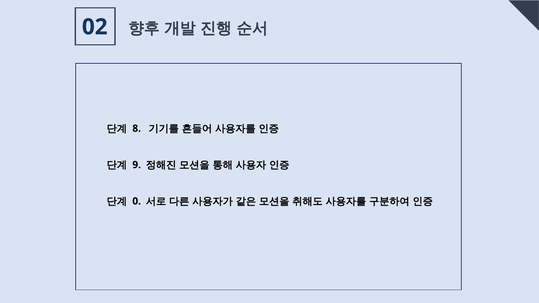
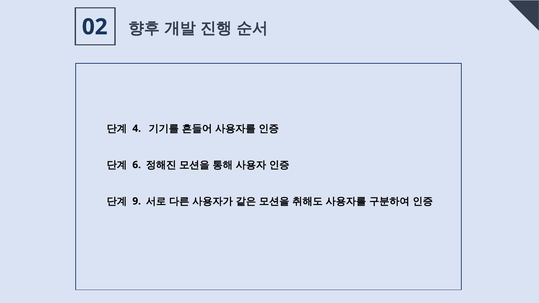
8: 8 -> 4
9: 9 -> 6
0: 0 -> 9
